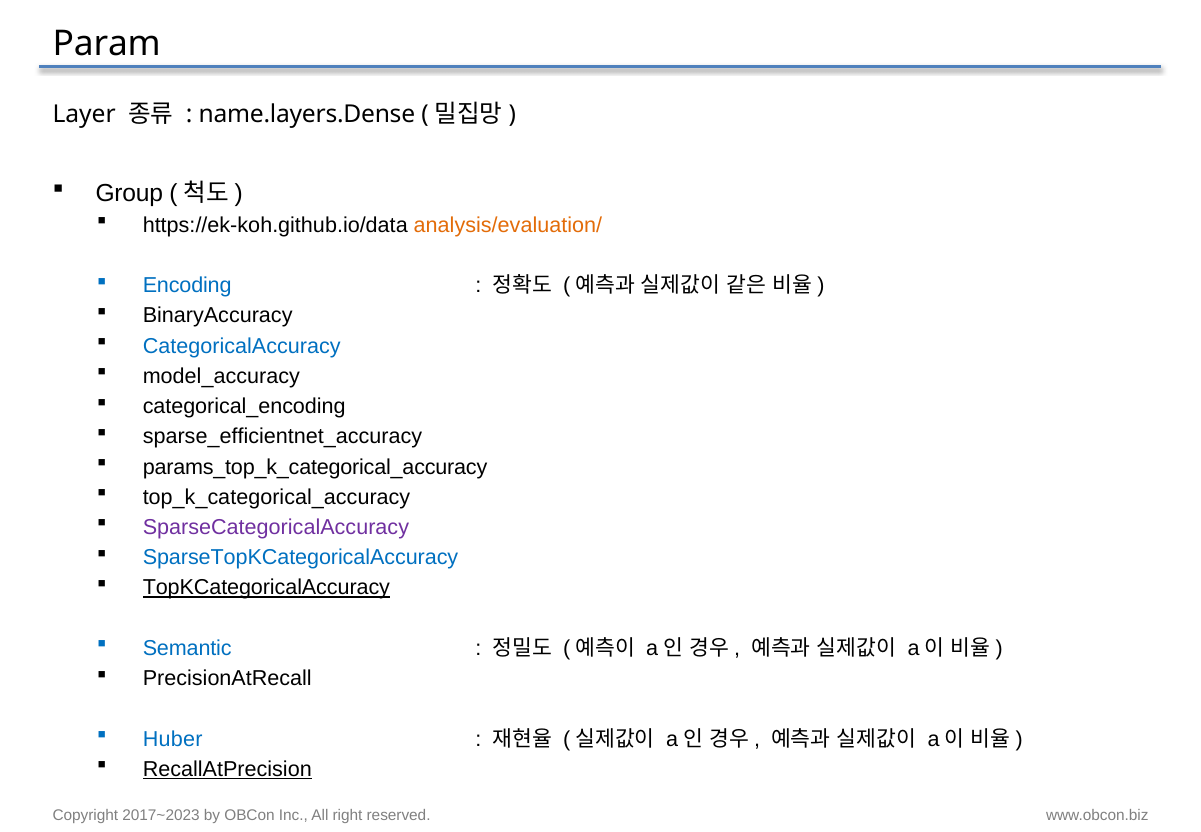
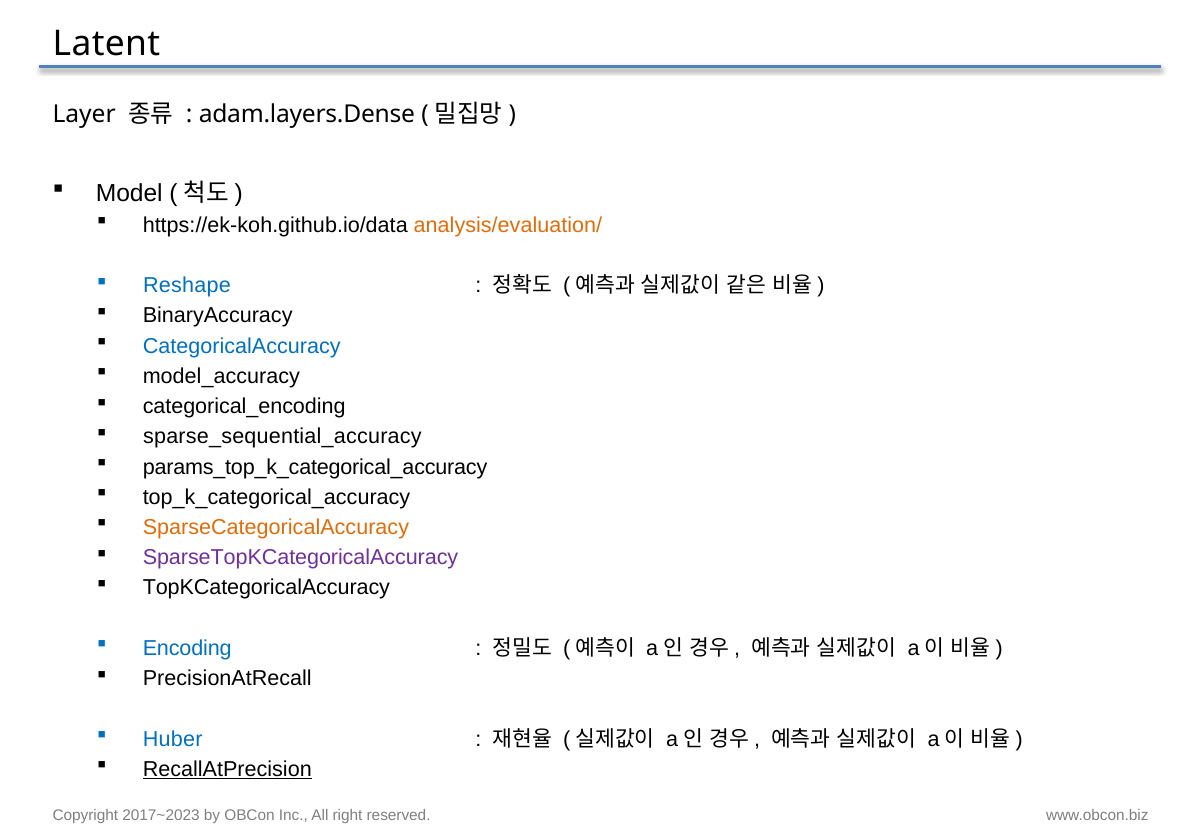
Param: Param -> Latent
name.layers.Dense: name.layers.Dense -> adam.layers.Dense
Group: Group -> Model
Encoding: Encoding -> Reshape
sparse_efficientnet_accuracy: sparse_efficientnet_accuracy -> sparse_sequential_accuracy
SparseCategoricalAccuracy colour: purple -> orange
SparseTopKCategoricalAccuracy colour: blue -> purple
TopKCategoricalAccuracy underline: present -> none
Semantic: Semantic -> Encoding
